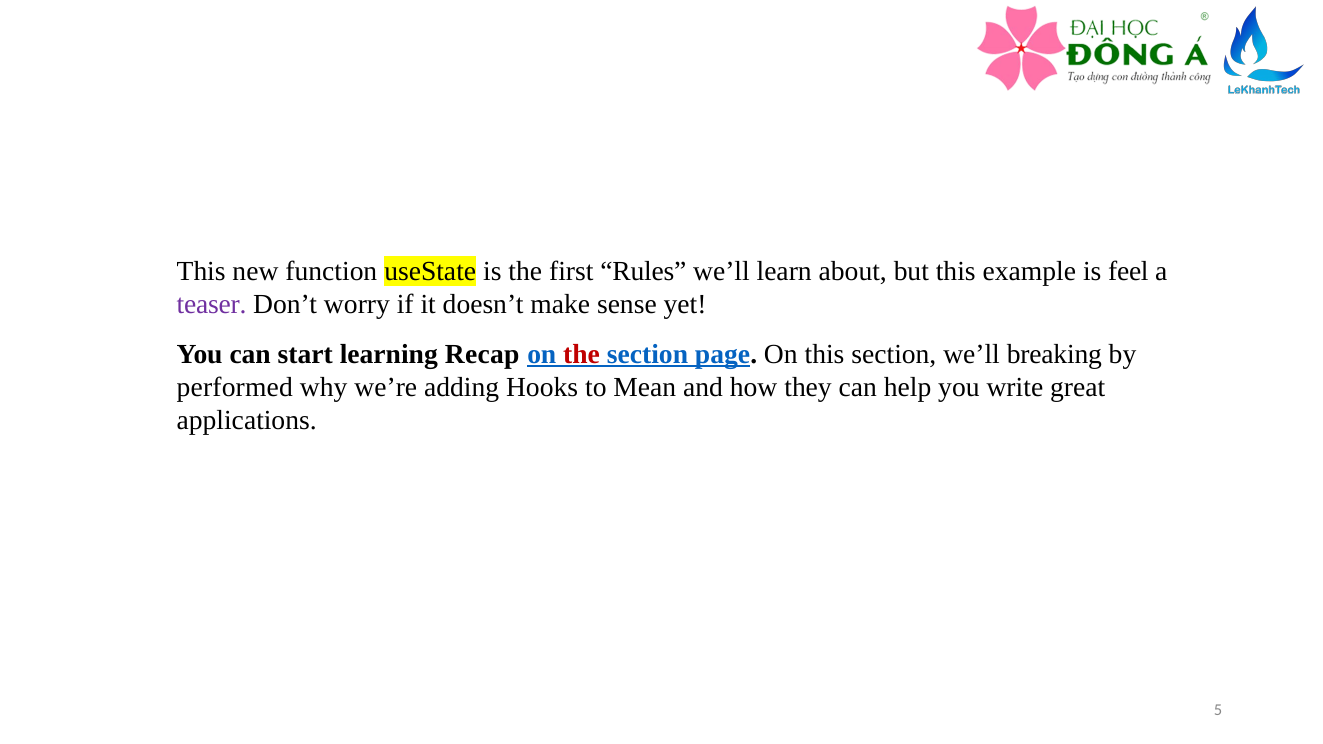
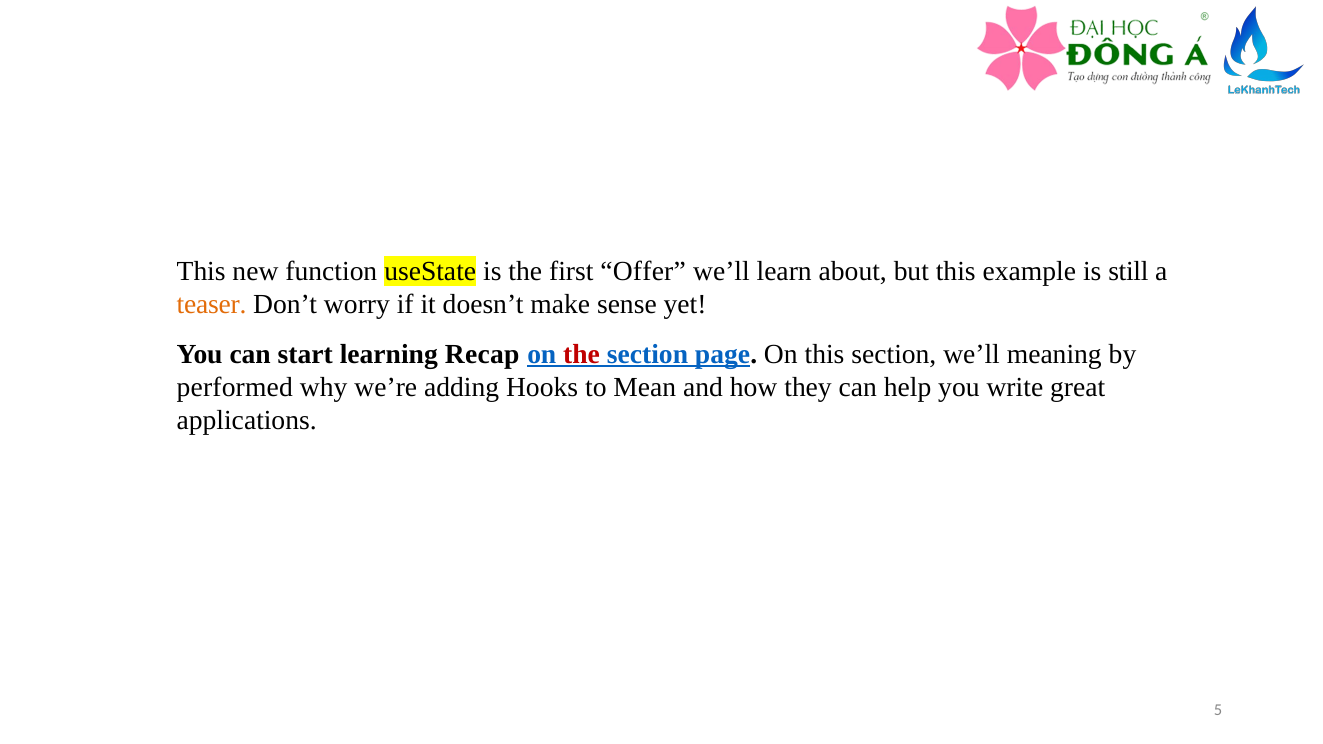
Rules: Rules -> Offer
feel: feel -> still
teaser colour: purple -> orange
breaking: breaking -> meaning
